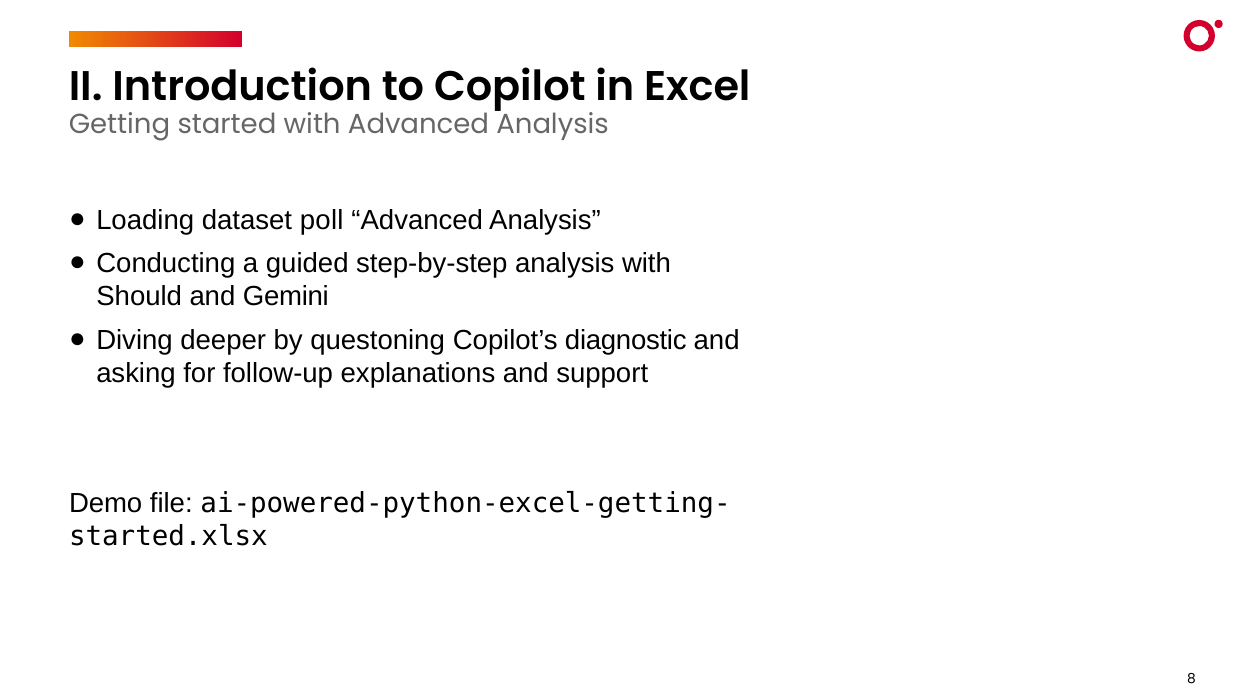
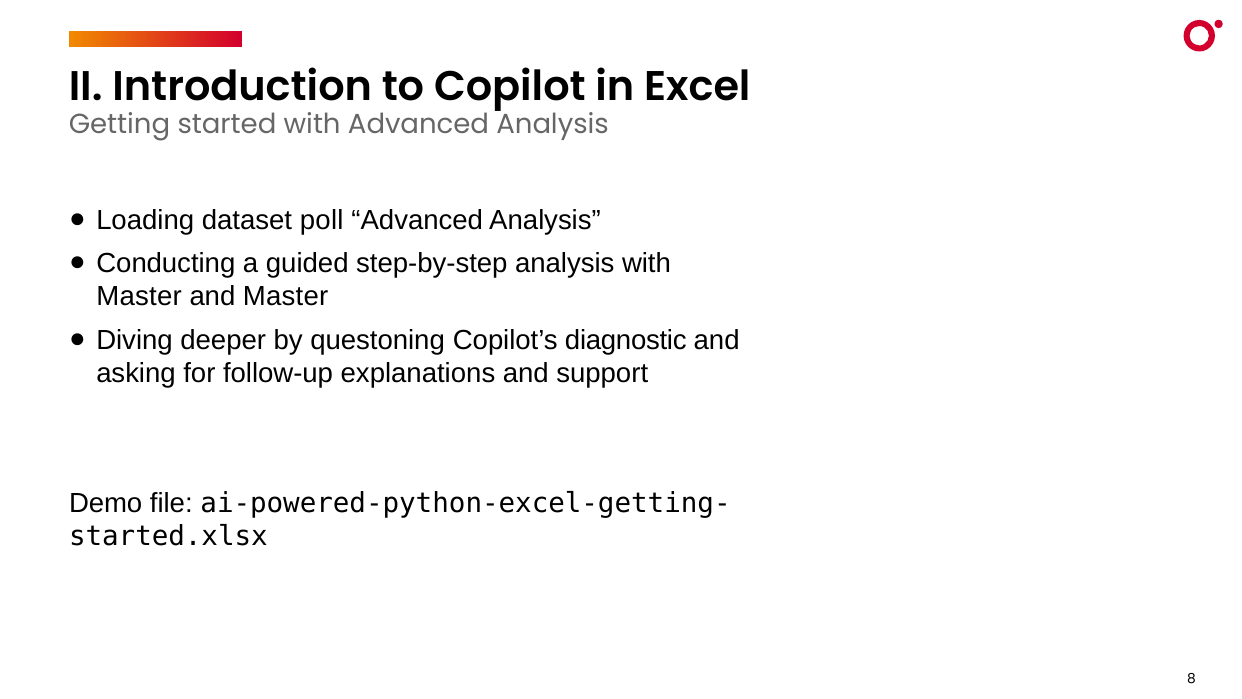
Should at (139, 296): Should -> Master
and Gemini: Gemini -> Master
